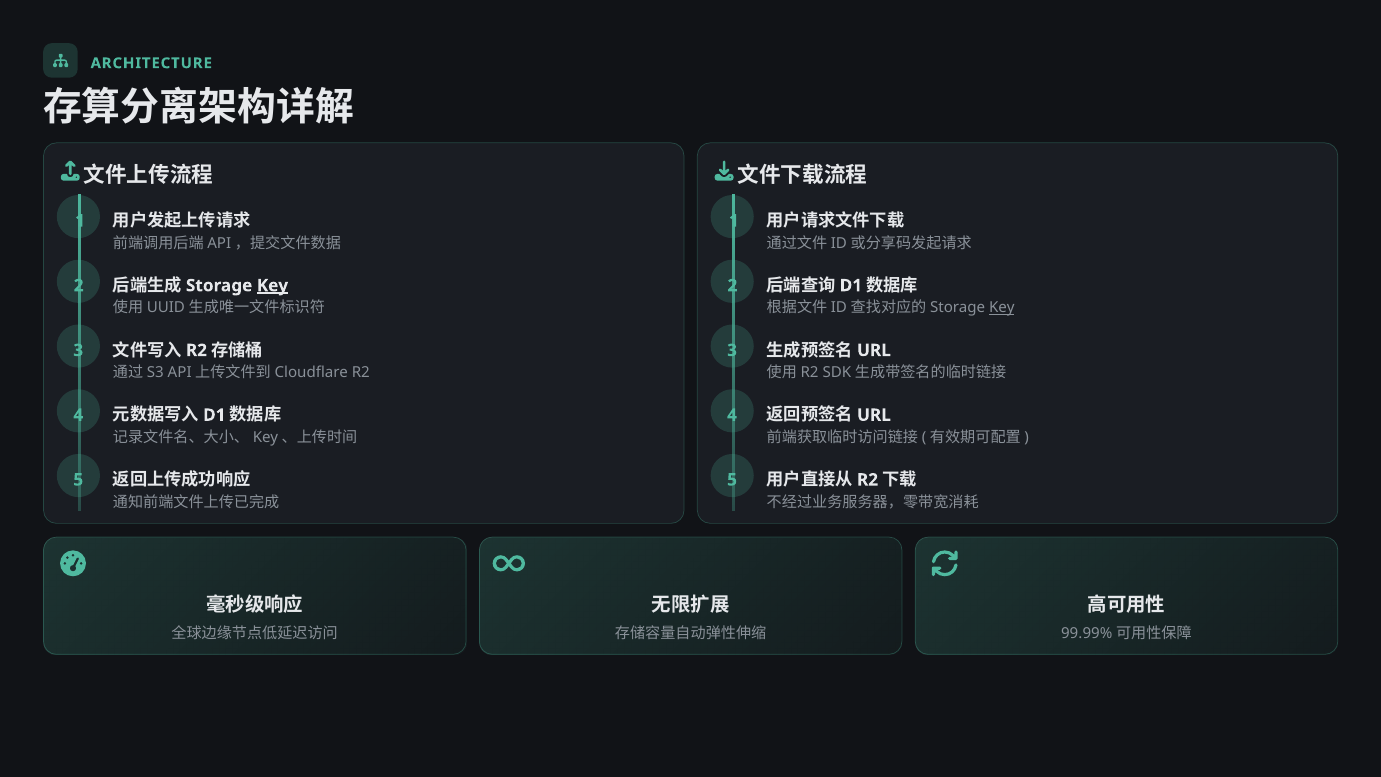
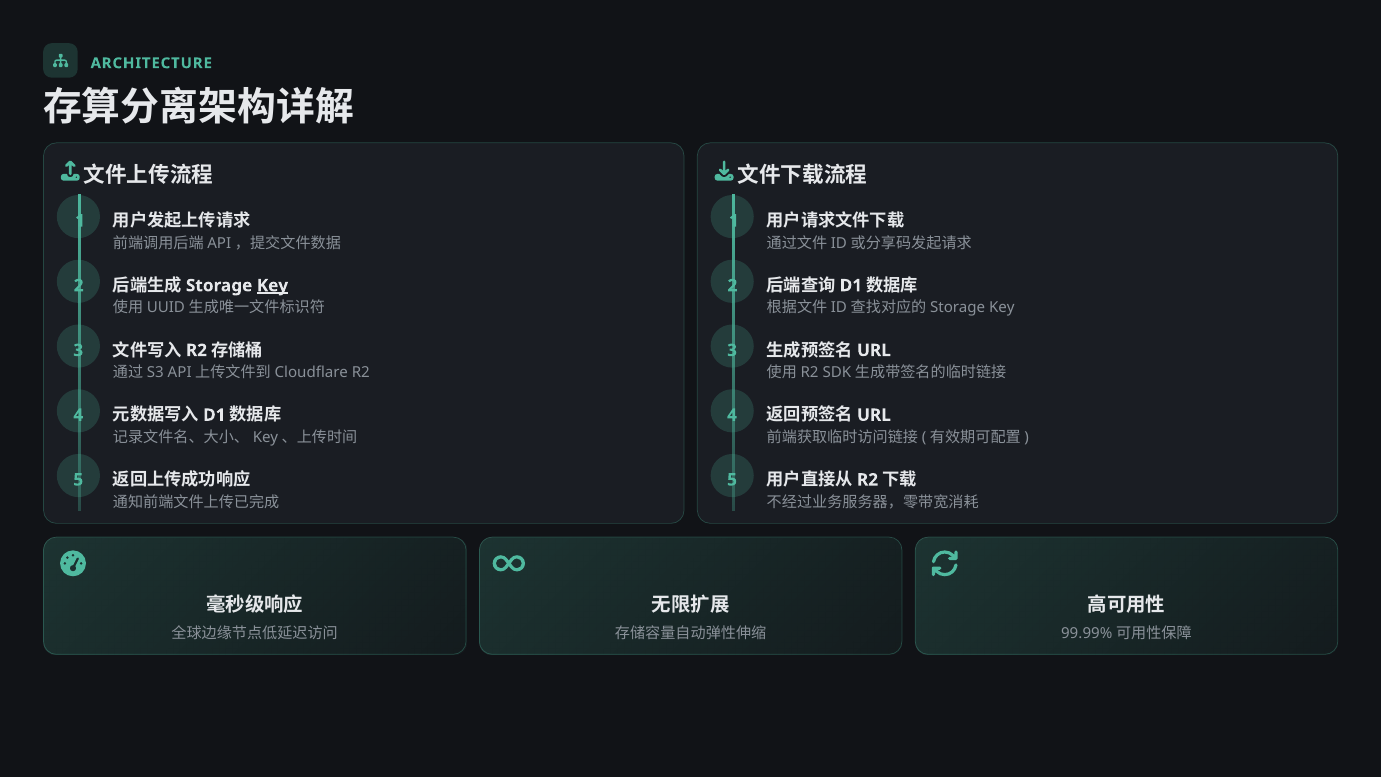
Key at (1002, 308) underline: present -> none
